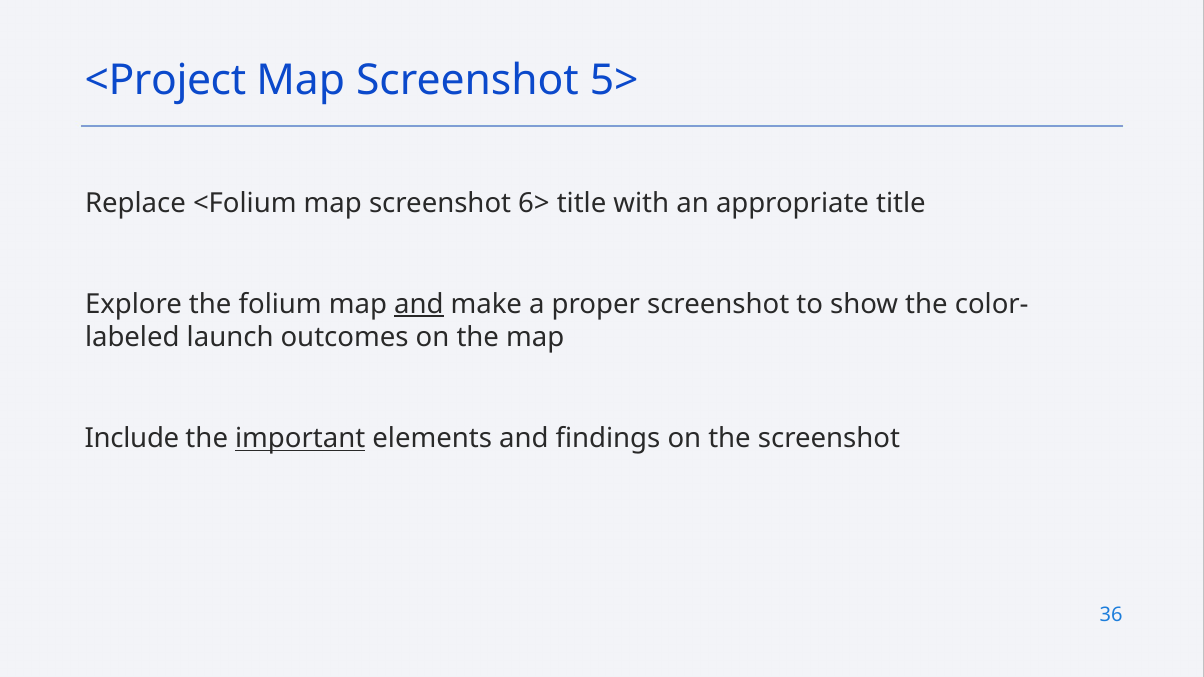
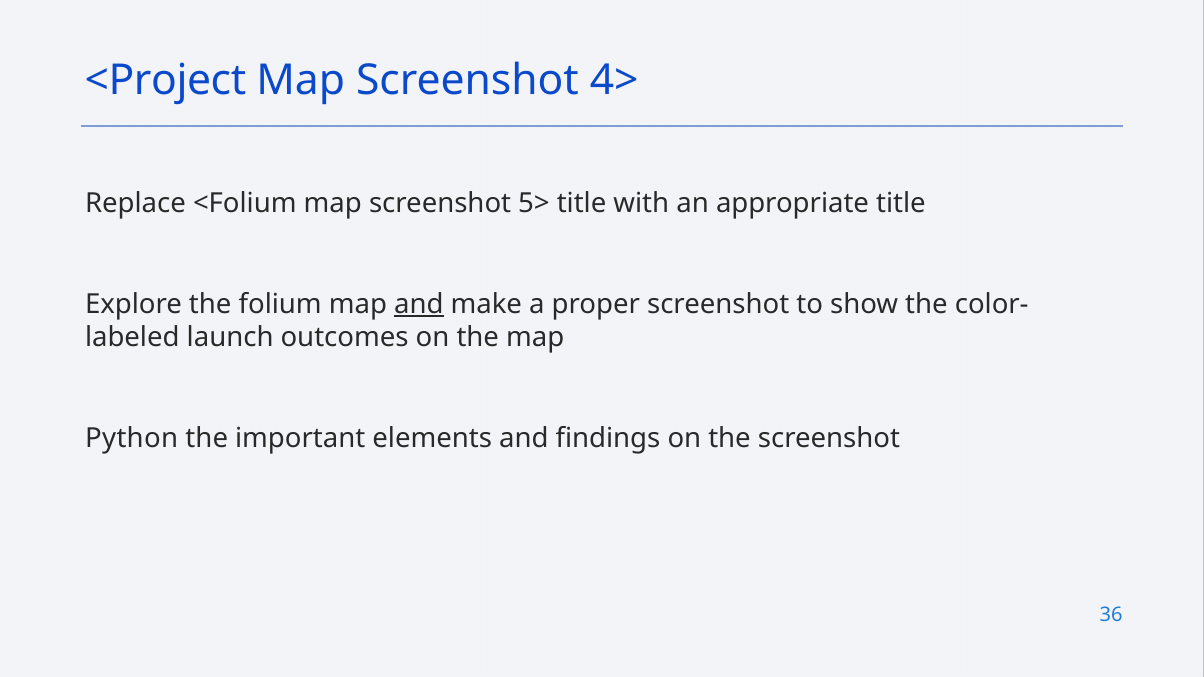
5>: 5> -> 4>
6>: 6> -> 5>
Include: Include -> Python
important underline: present -> none
